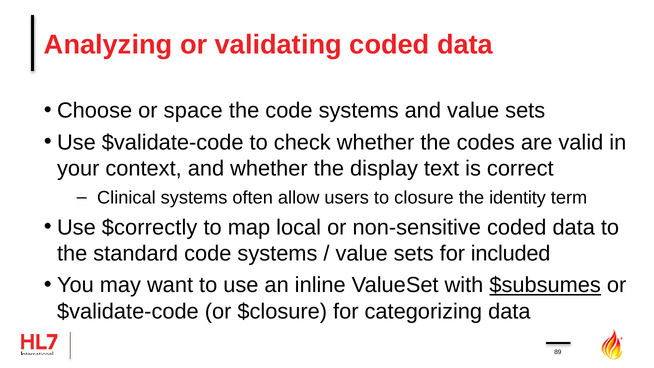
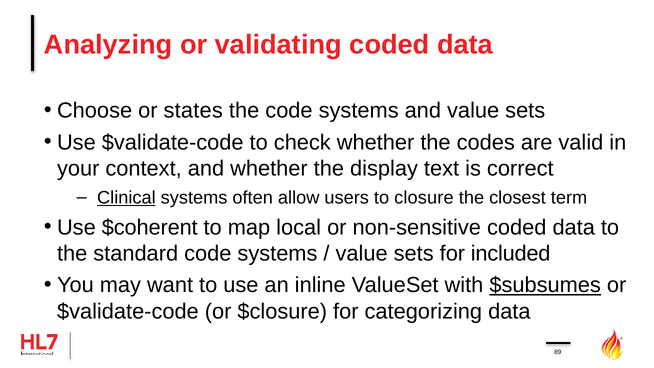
space: space -> states
Clinical underline: none -> present
identity: identity -> closest
$correctly: $correctly -> $coherent
